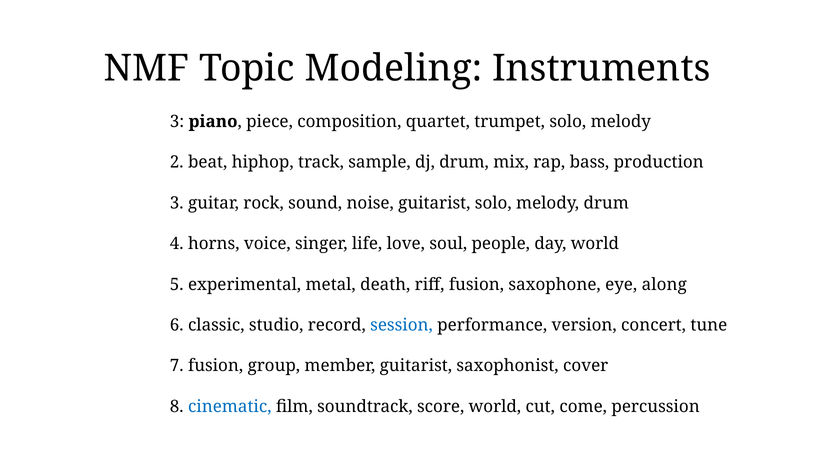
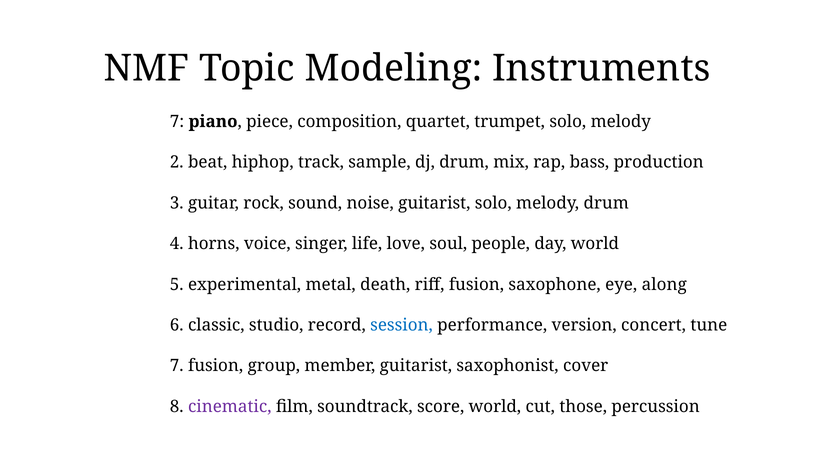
3 at (177, 122): 3 -> 7
cinematic colour: blue -> purple
come: come -> those
